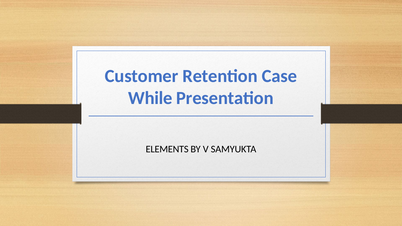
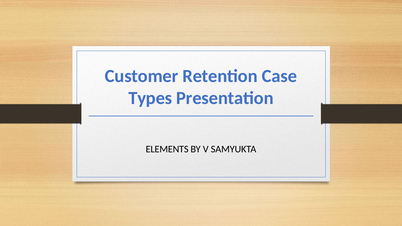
While: While -> Types
